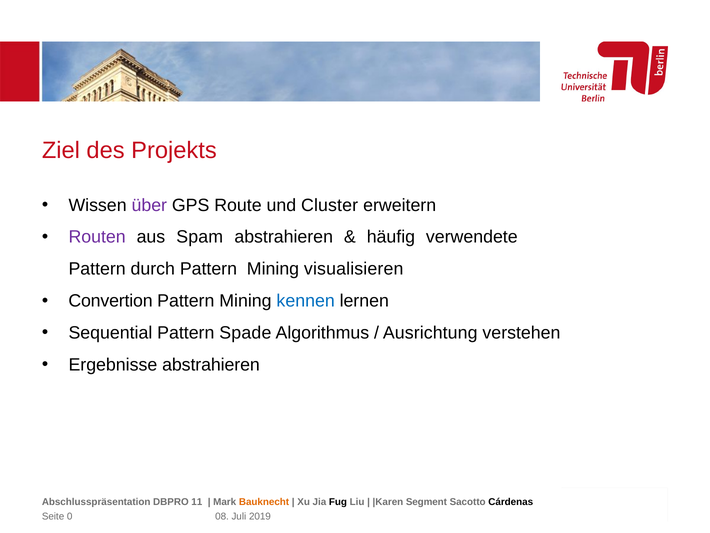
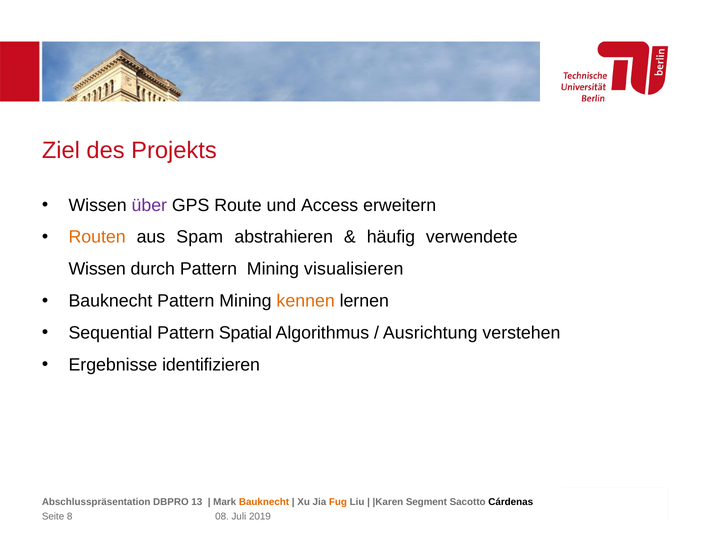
Cluster: Cluster -> Access
Routen colour: purple -> orange
Pattern at (97, 269): Pattern -> Wissen
Convertion at (111, 301): Convertion -> Bauknecht
kennen colour: blue -> orange
Spade: Spade -> Spatial
Ergebnisse abstrahieren: abstrahieren -> identifizieren
11: 11 -> 13
Fug colour: black -> orange
0: 0 -> 8
